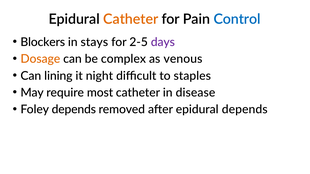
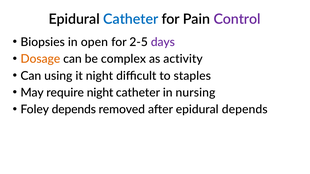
Catheter at (131, 19) colour: orange -> blue
Control colour: blue -> purple
Blockers: Blockers -> Biopsies
stays: stays -> open
venous: venous -> activity
lining: lining -> using
require most: most -> night
disease: disease -> nursing
